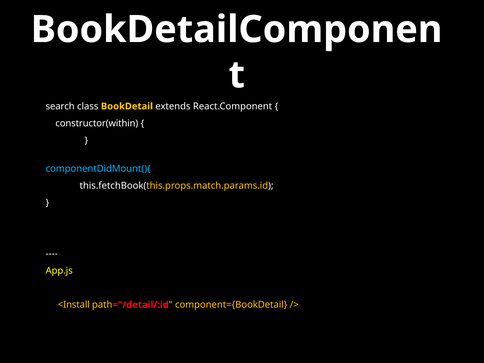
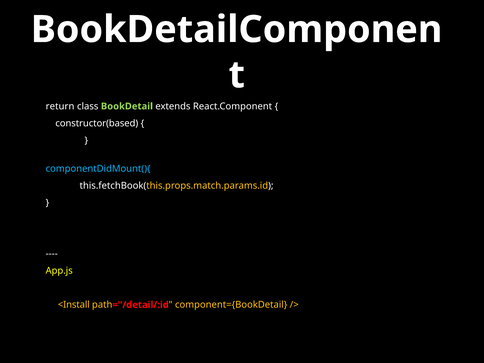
search: search -> return
BookDetail colour: yellow -> light green
constructor(within: constructor(within -> constructor(based
